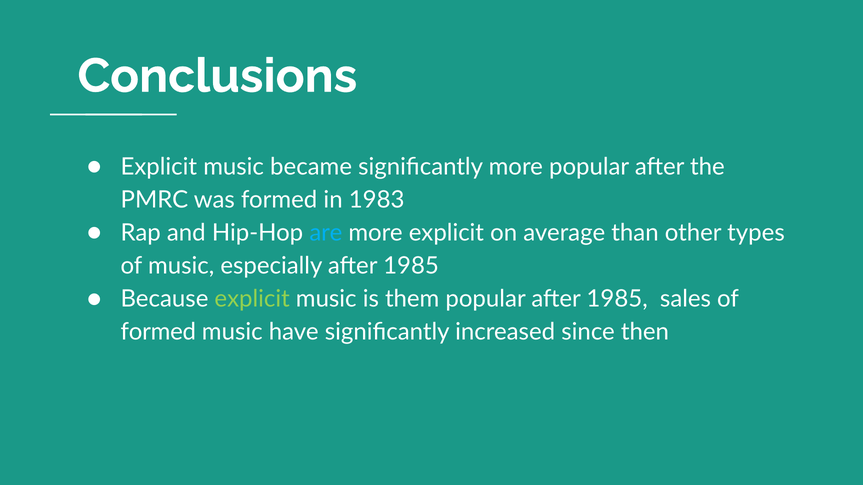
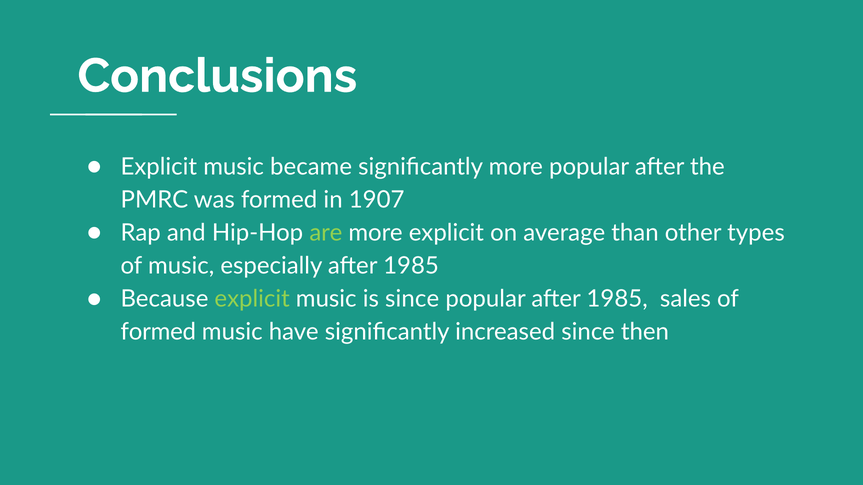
1983: 1983 -> 1907
are colour: light blue -> light green
is them: them -> since
